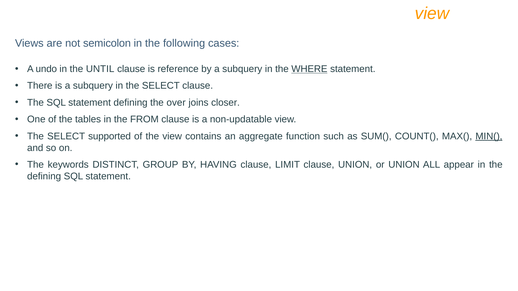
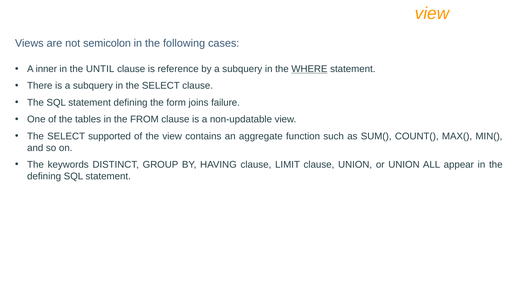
undo: undo -> inner
over: over -> form
closer: closer -> failure
MIN( underline: present -> none
